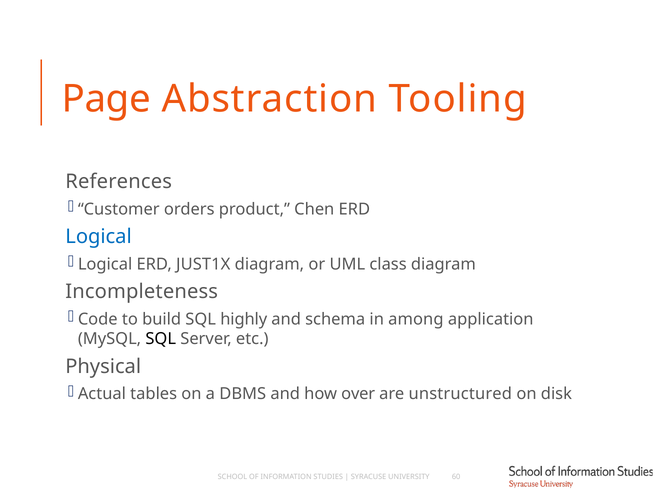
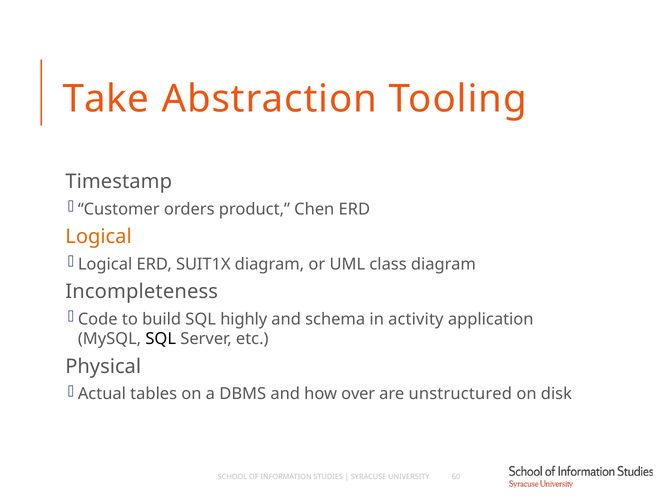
Page: Page -> Take
References: References -> Timestamp
Logical at (99, 237) colour: blue -> orange
JUST1X: JUST1X -> SUIT1X
among: among -> activity
